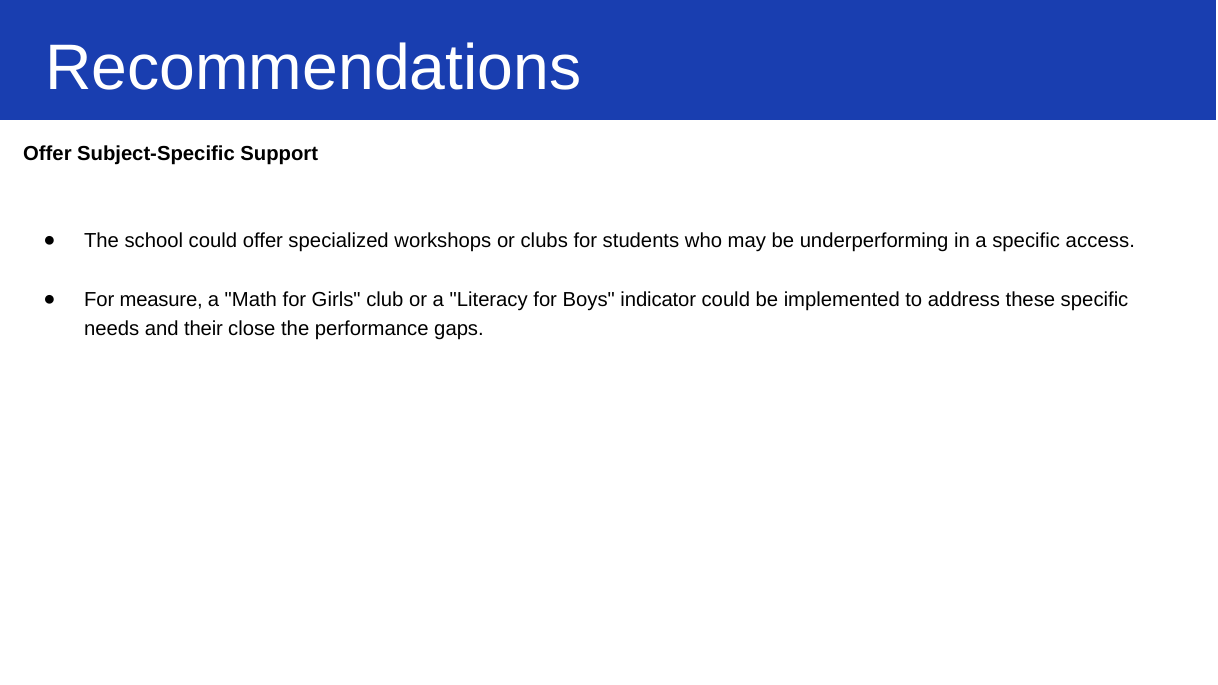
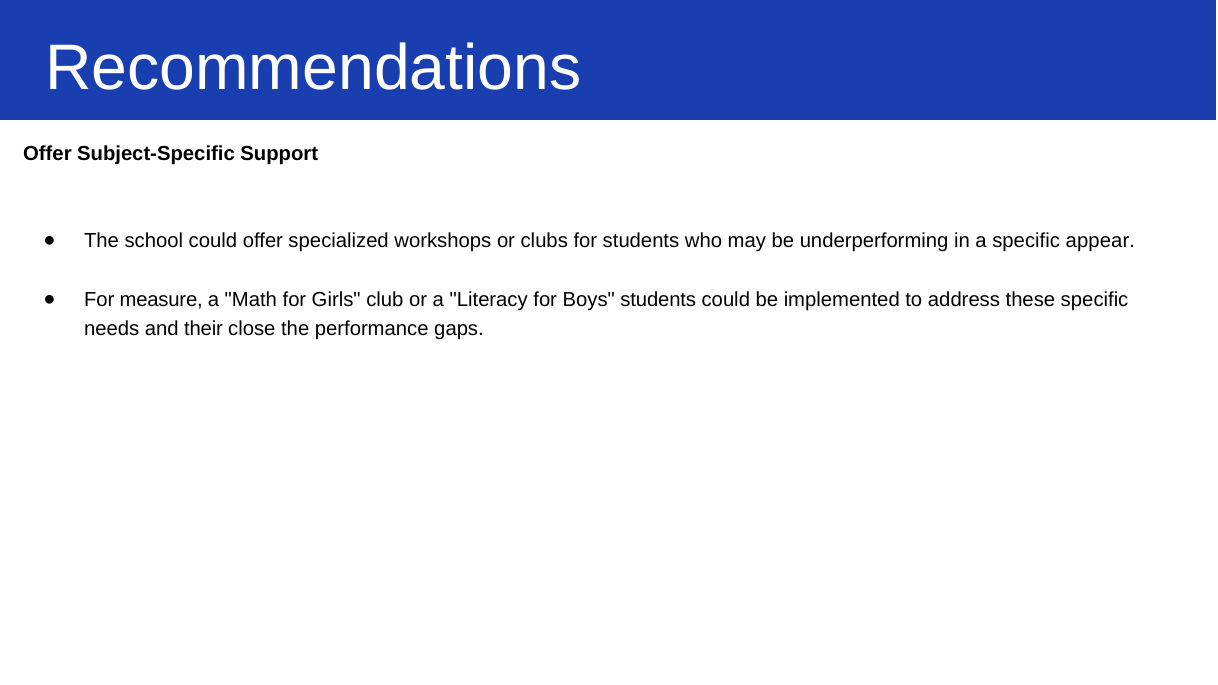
access: access -> appear
Boys indicator: indicator -> students
